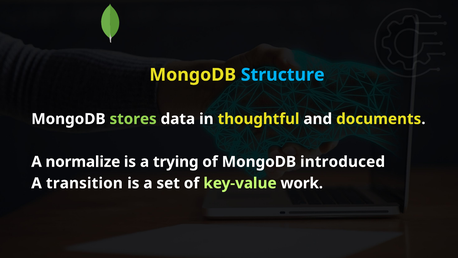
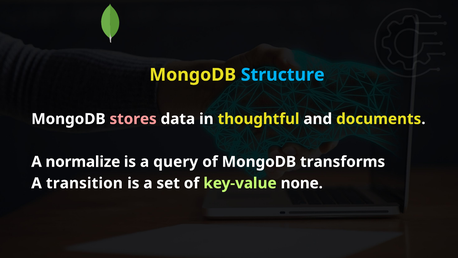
stores colour: light green -> pink
trying: trying -> query
introduced: introduced -> transforms
work: work -> none
